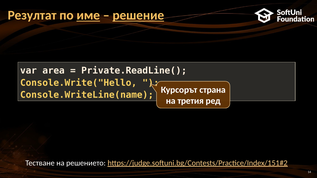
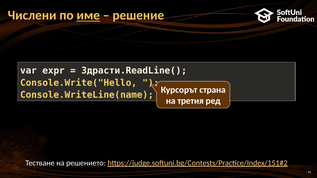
Резултат: Резултат -> Числени
решение underline: present -> none
area: area -> expr
Private.ReadLine(: Private.ReadLine( -> Здрасти.ReadLine(
